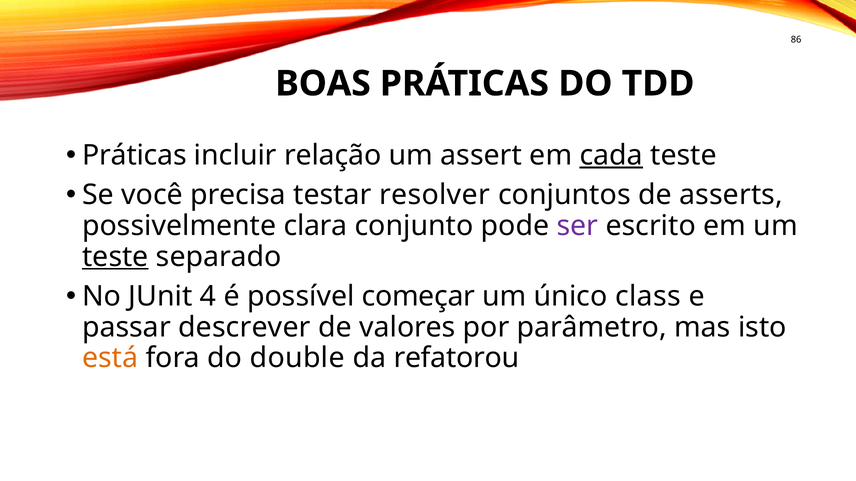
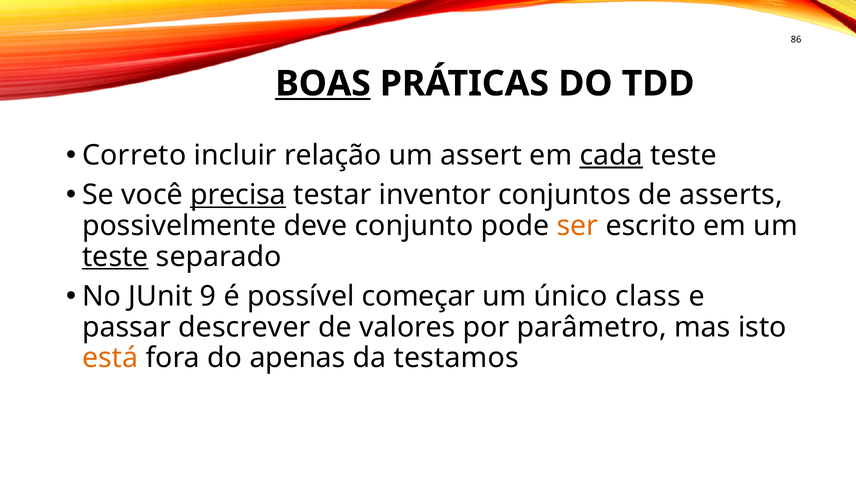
BOAS underline: none -> present
Práticas at (134, 155): Práticas -> Correto
precisa underline: none -> present
resolver: resolver -> inventor
clara: clara -> deve
ser colour: purple -> orange
4: 4 -> 9
double: double -> apenas
refatorou: refatorou -> testamos
